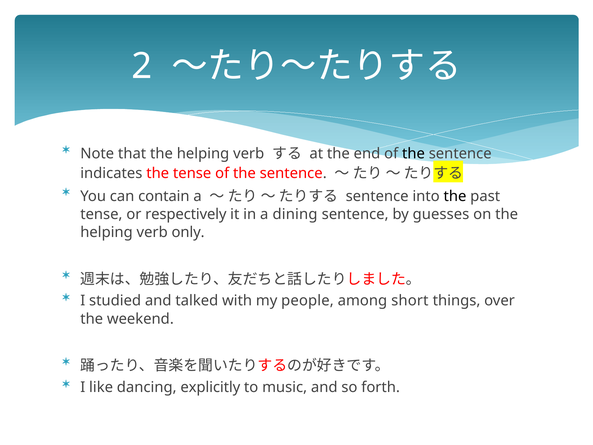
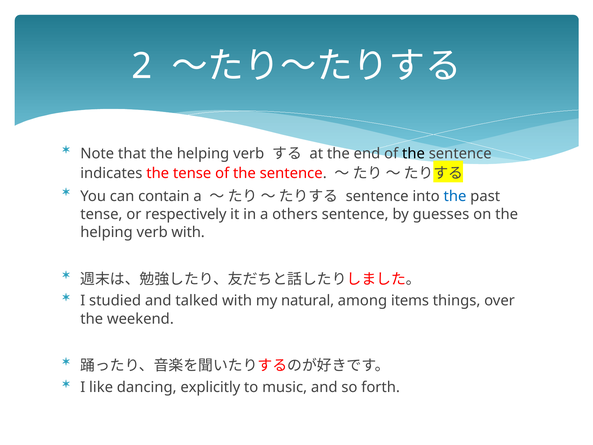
the at (455, 196) colour: black -> blue
dining: dining -> others
verb only: only -> with
people: people -> natural
short: short -> items
